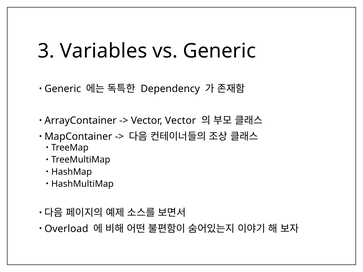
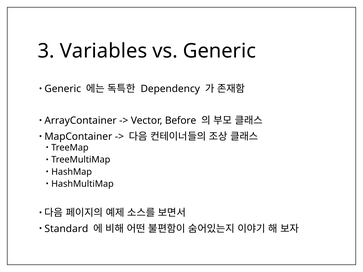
Vector Vector: Vector -> Before
Overload: Overload -> Standard
